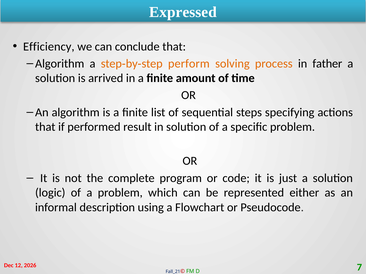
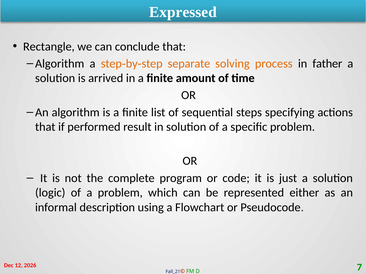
Efficiency: Efficiency -> Rectangle
perform: perform -> separate
